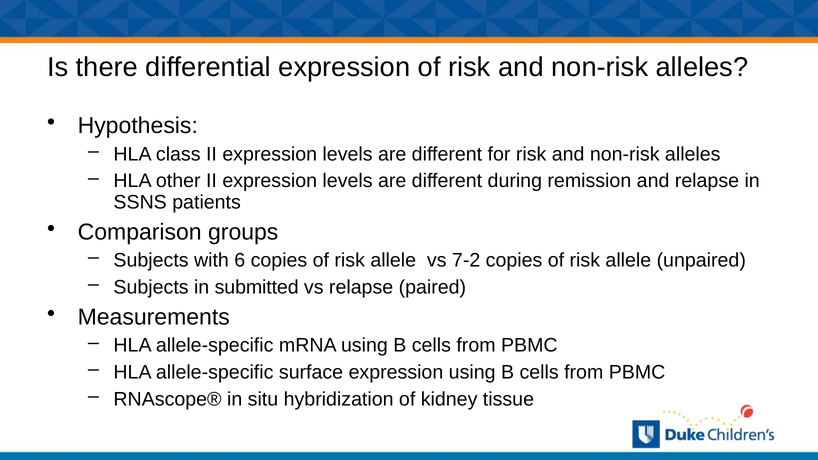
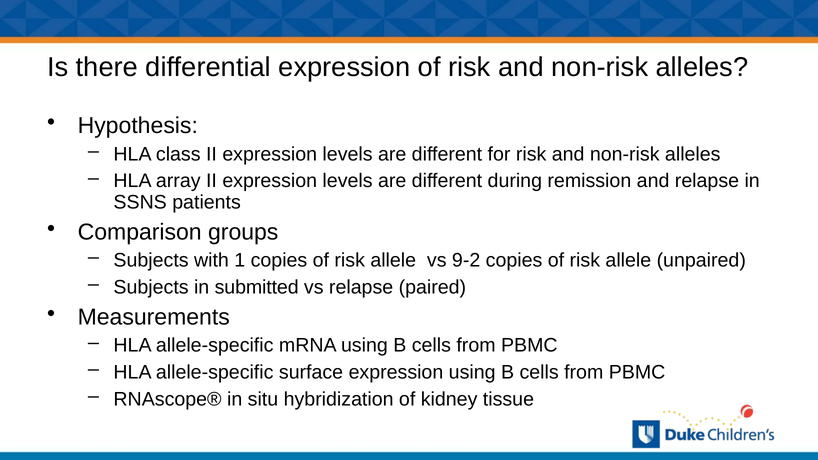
other: other -> array
6: 6 -> 1
7-2: 7-2 -> 9-2
